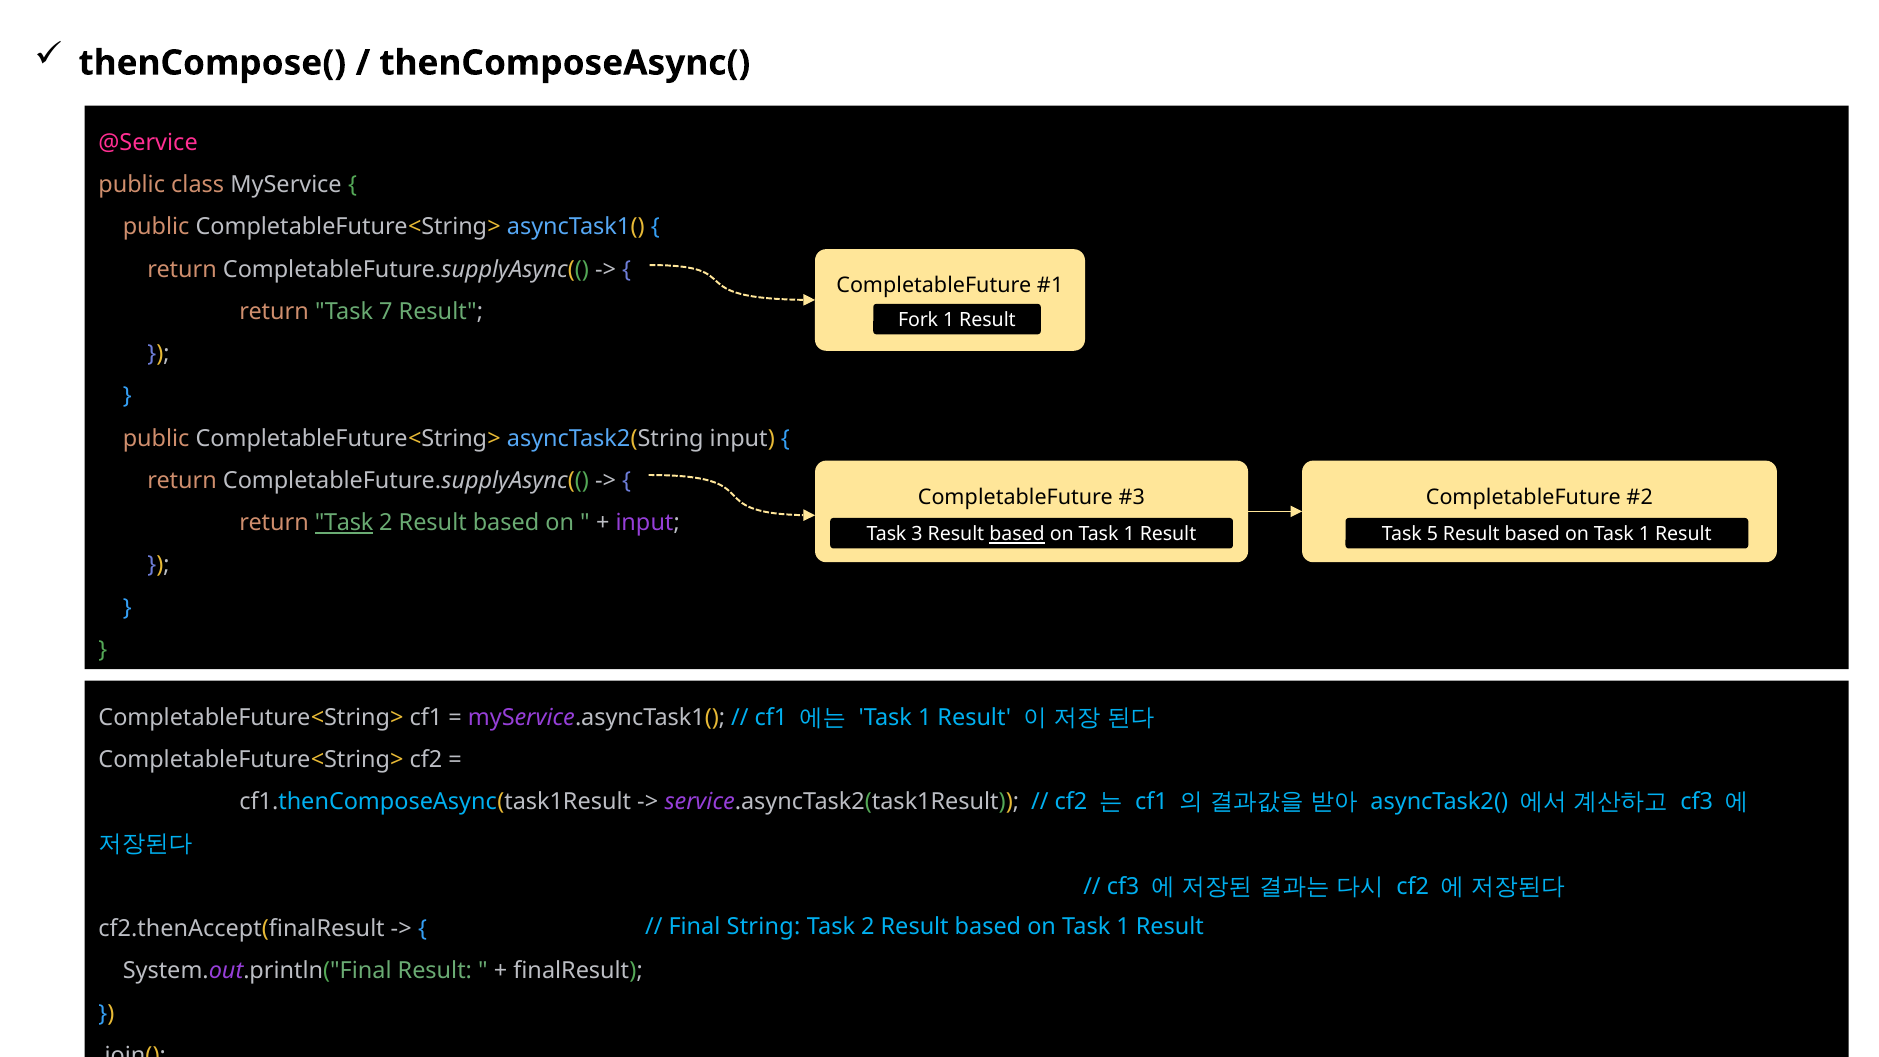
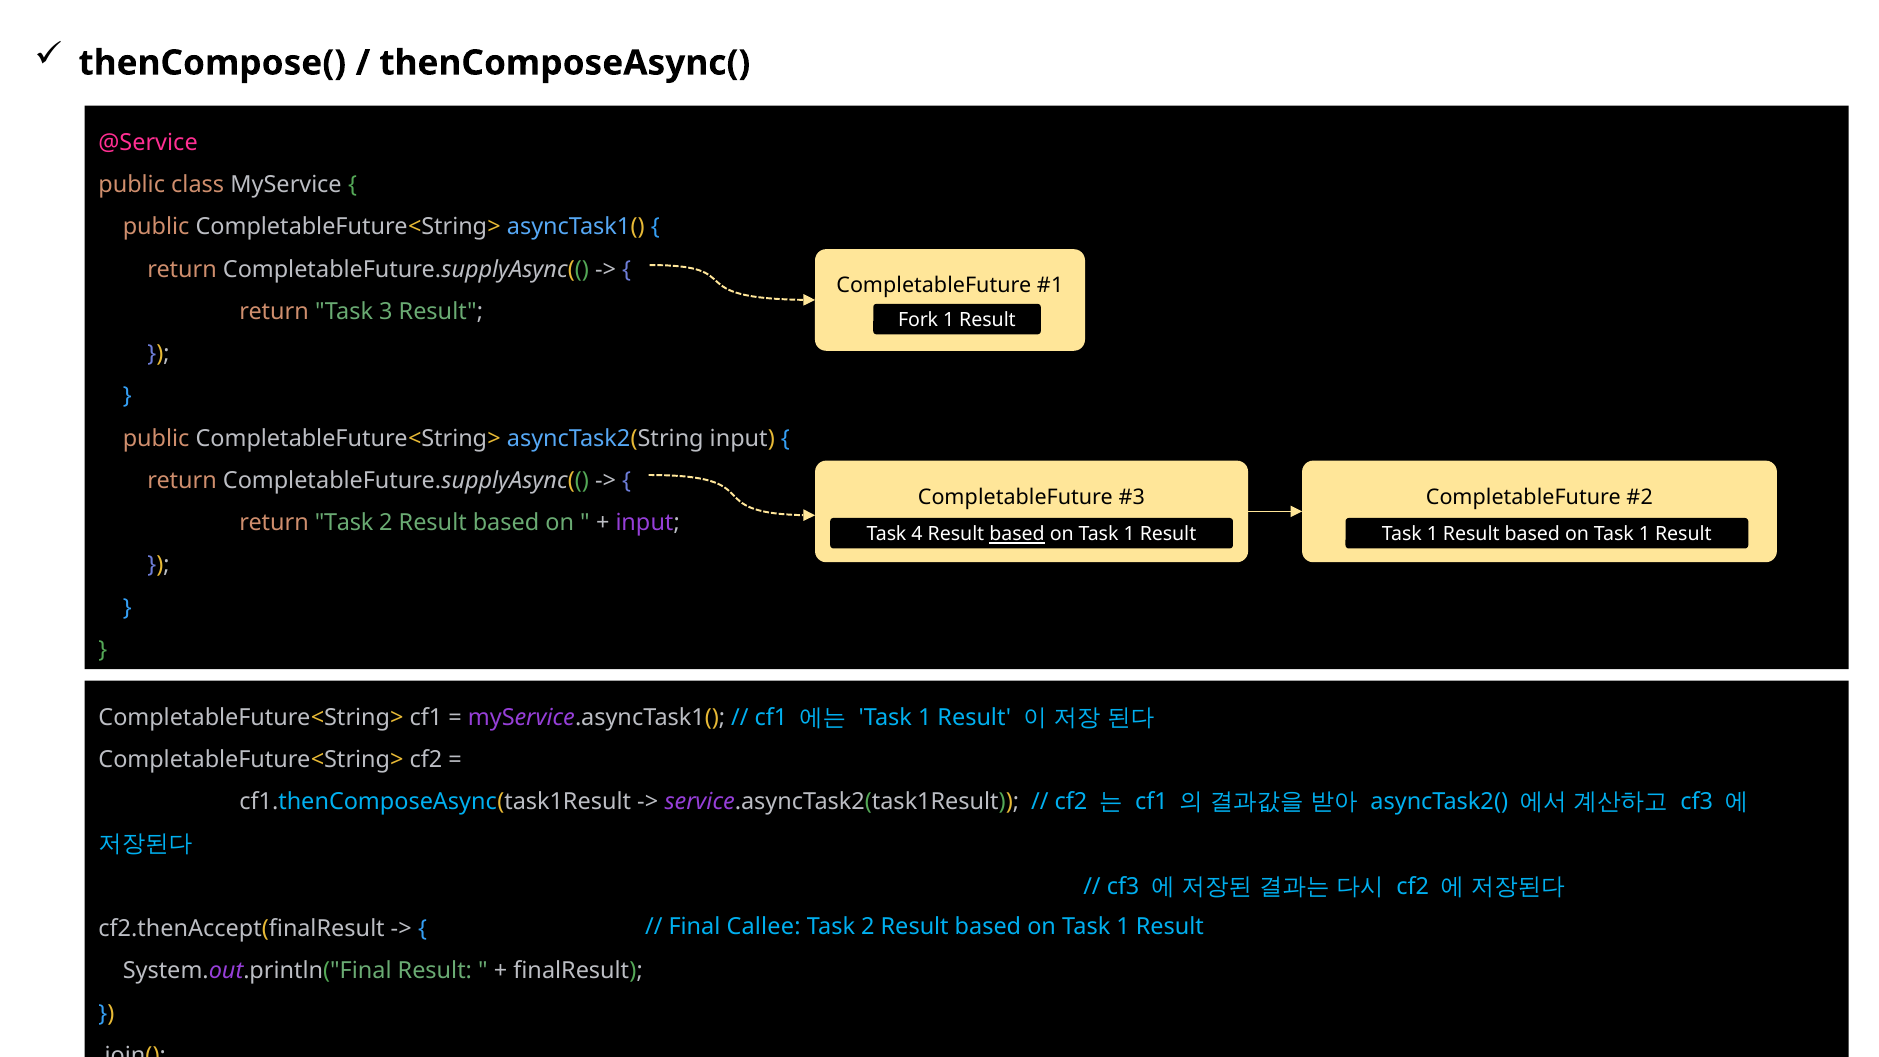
7: 7 -> 3
Task at (344, 523) underline: present -> none
3: 3 -> 4
5 at (1432, 534): 5 -> 1
String: String -> Callee
